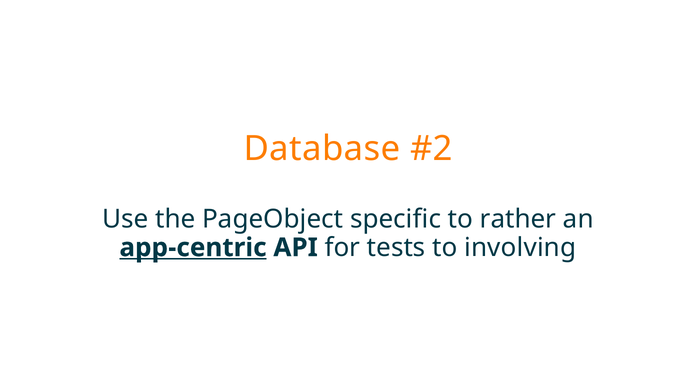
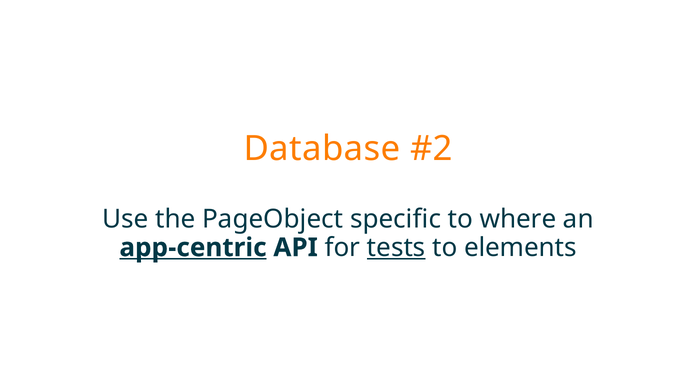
rather: rather -> where
tests underline: none -> present
involving: involving -> elements
